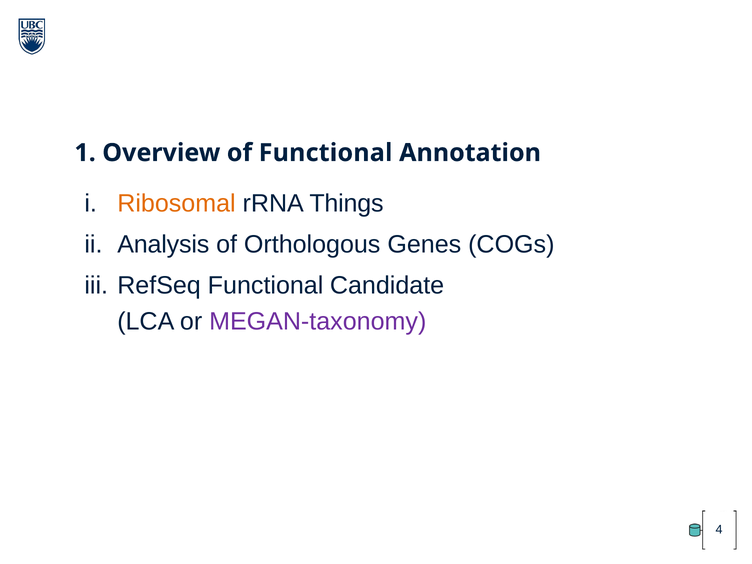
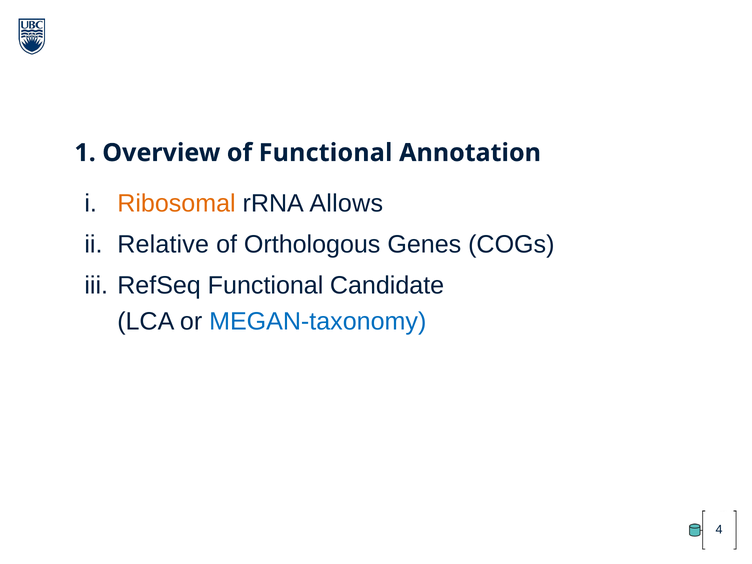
Things: Things -> Allows
Analysis: Analysis -> Relative
MEGAN-taxonomy colour: purple -> blue
